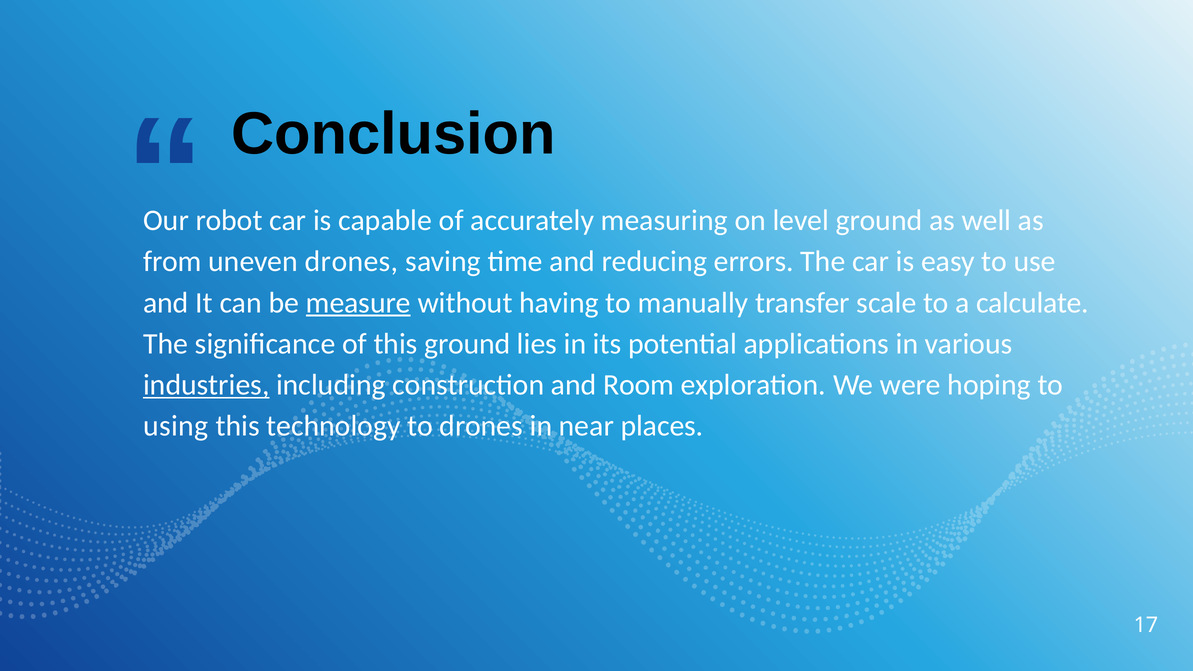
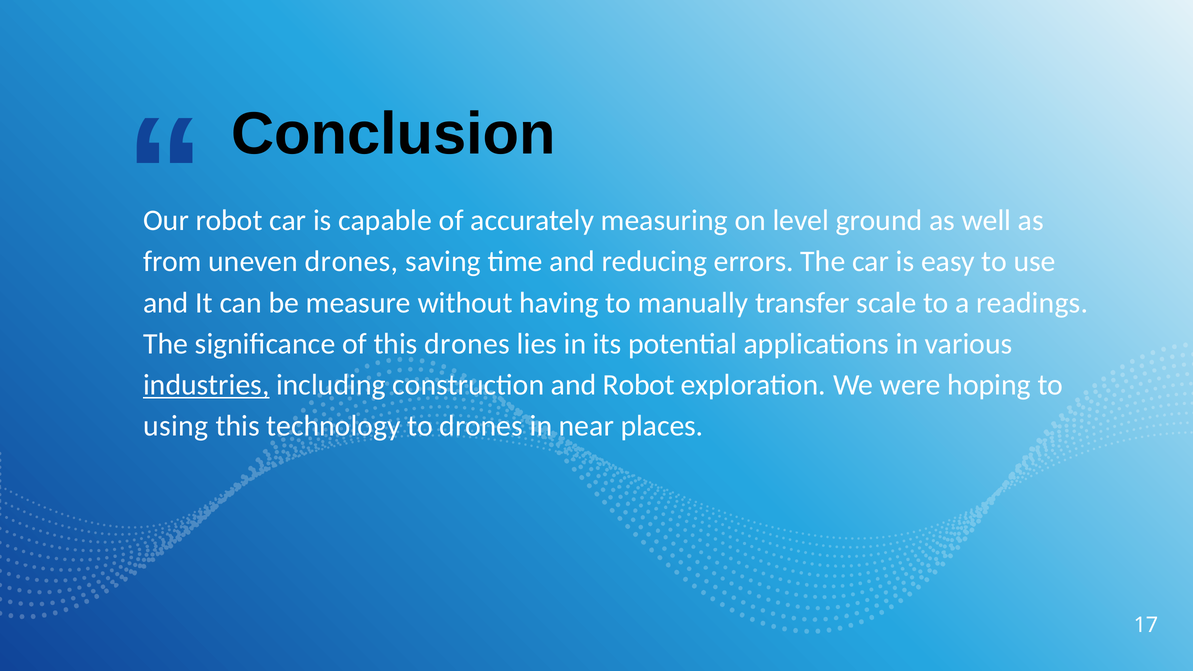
measure underline: present -> none
calculate: calculate -> readings
this ground: ground -> drones
and Room: Room -> Robot
